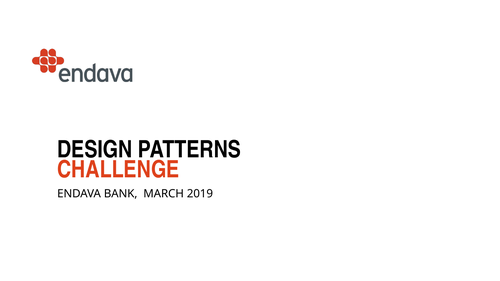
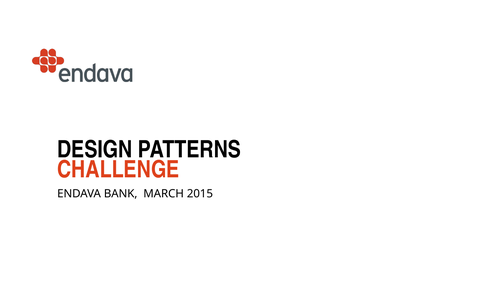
2019: 2019 -> 2015
